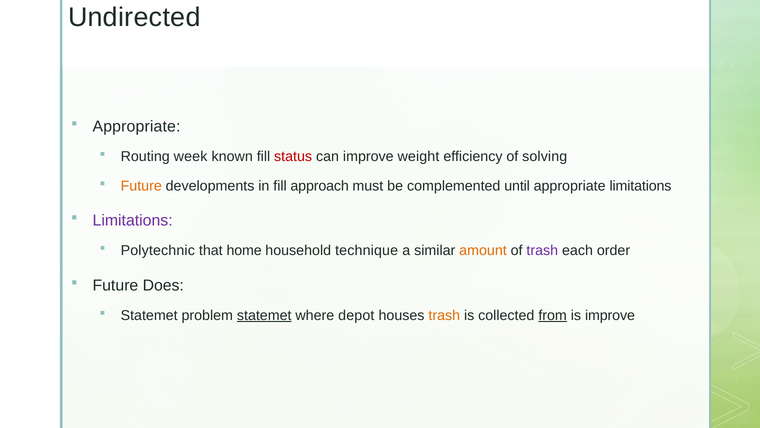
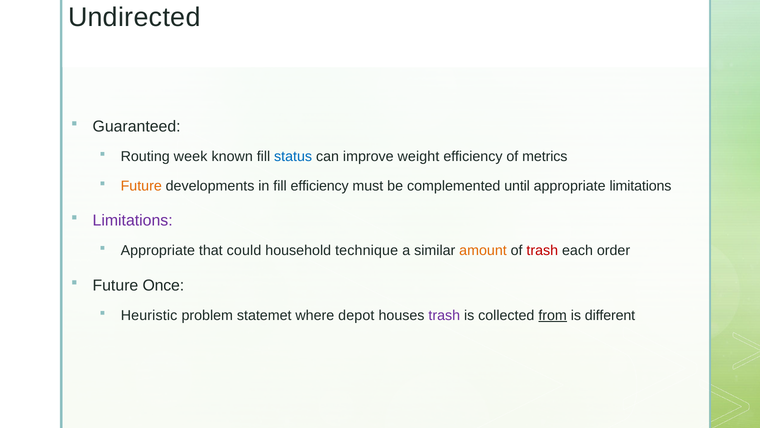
Appropriate at (137, 126): Appropriate -> Guaranteed
status colour: red -> blue
solving: solving -> metrics
fill approach: approach -> efficiency
Polytechnic at (158, 250): Polytechnic -> Appropriate
home: home -> could
trash at (542, 250) colour: purple -> red
Does: Does -> Once
Statemet at (149, 315): Statemet -> Heuristic
statemet at (264, 315) underline: present -> none
trash at (444, 315) colour: orange -> purple
is improve: improve -> different
